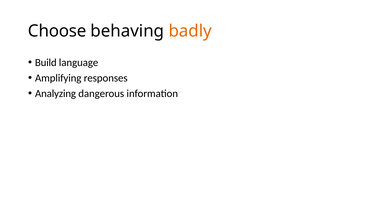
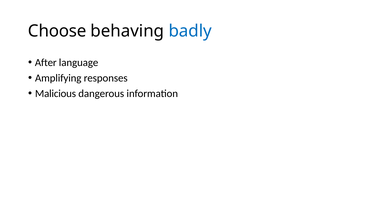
badly colour: orange -> blue
Build: Build -> After
Analyzing: Analyzing -> Malicious
